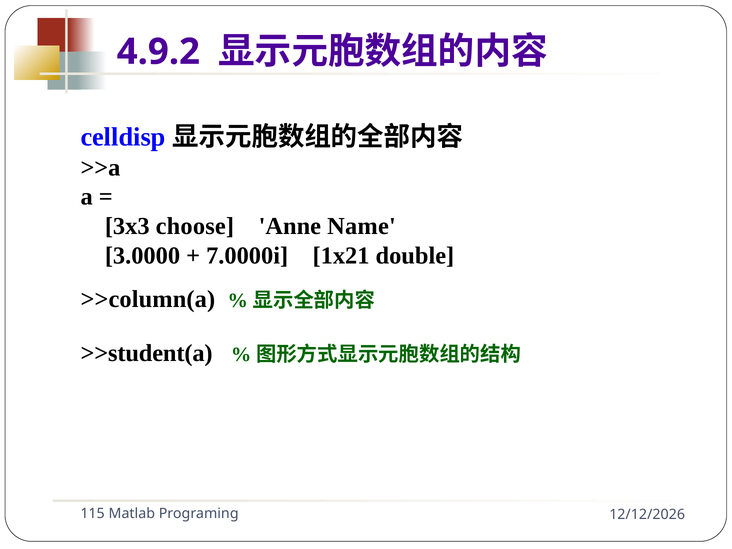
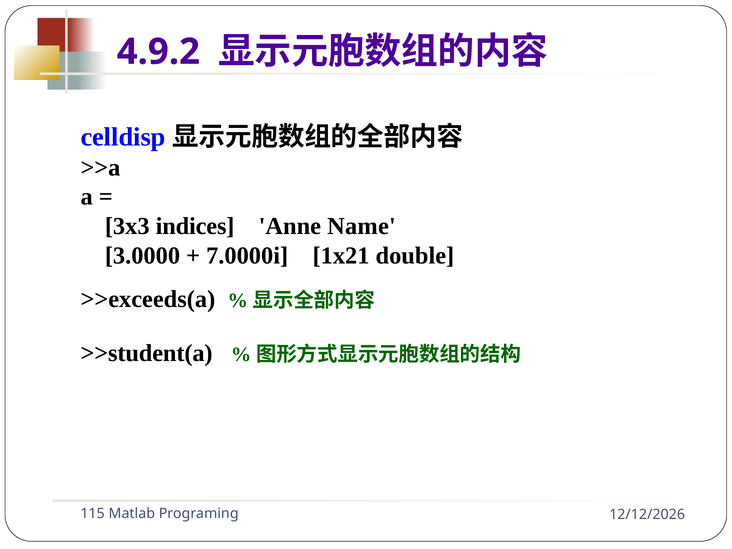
choose: choose -> indices
>>column(a: >>column(a -> >>exceeds(a
